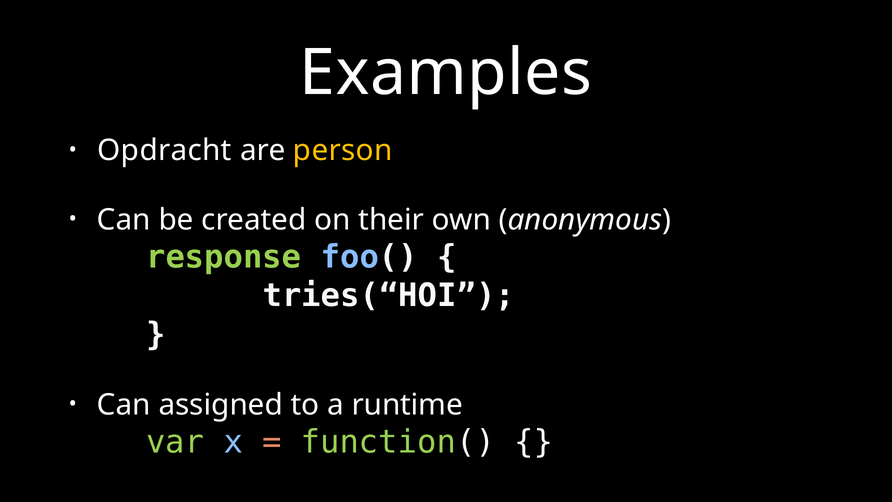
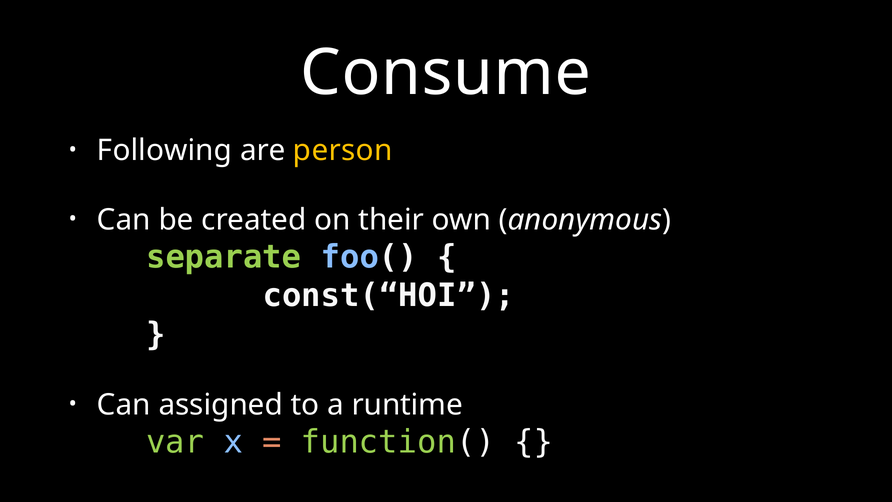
Examples: Examples -> Consume
Opdracht: Opdracht -> Following
response: response -> separate
tries(“HOI: tries(“HOI -> const(“HOI
